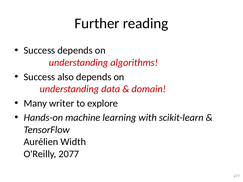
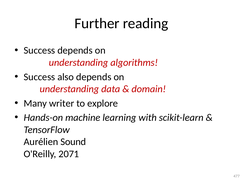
Width: Width -> Sound
2077: 2077 -> 2071
